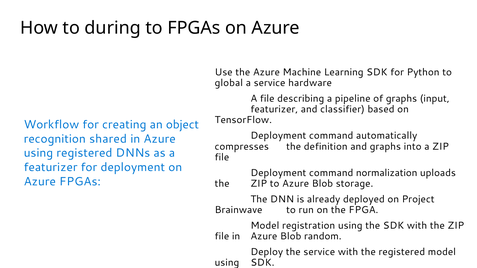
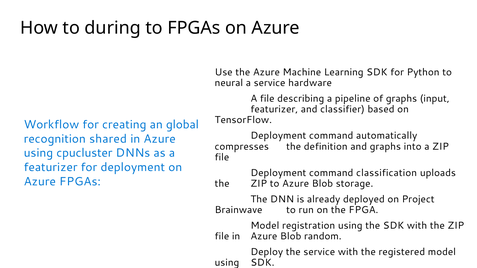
global: global -> neural
object: object -> global
using registered: registered -> cpucluster
normalization: normalization -> classification
